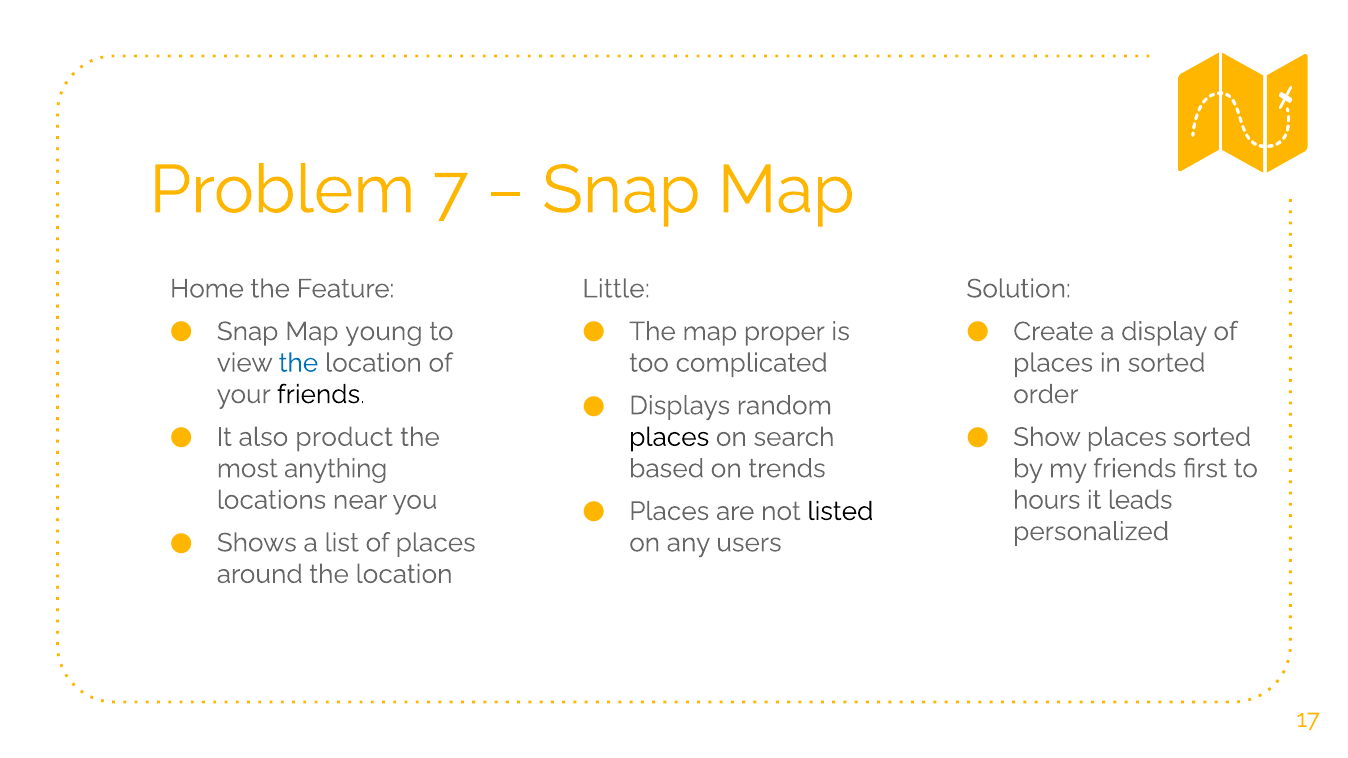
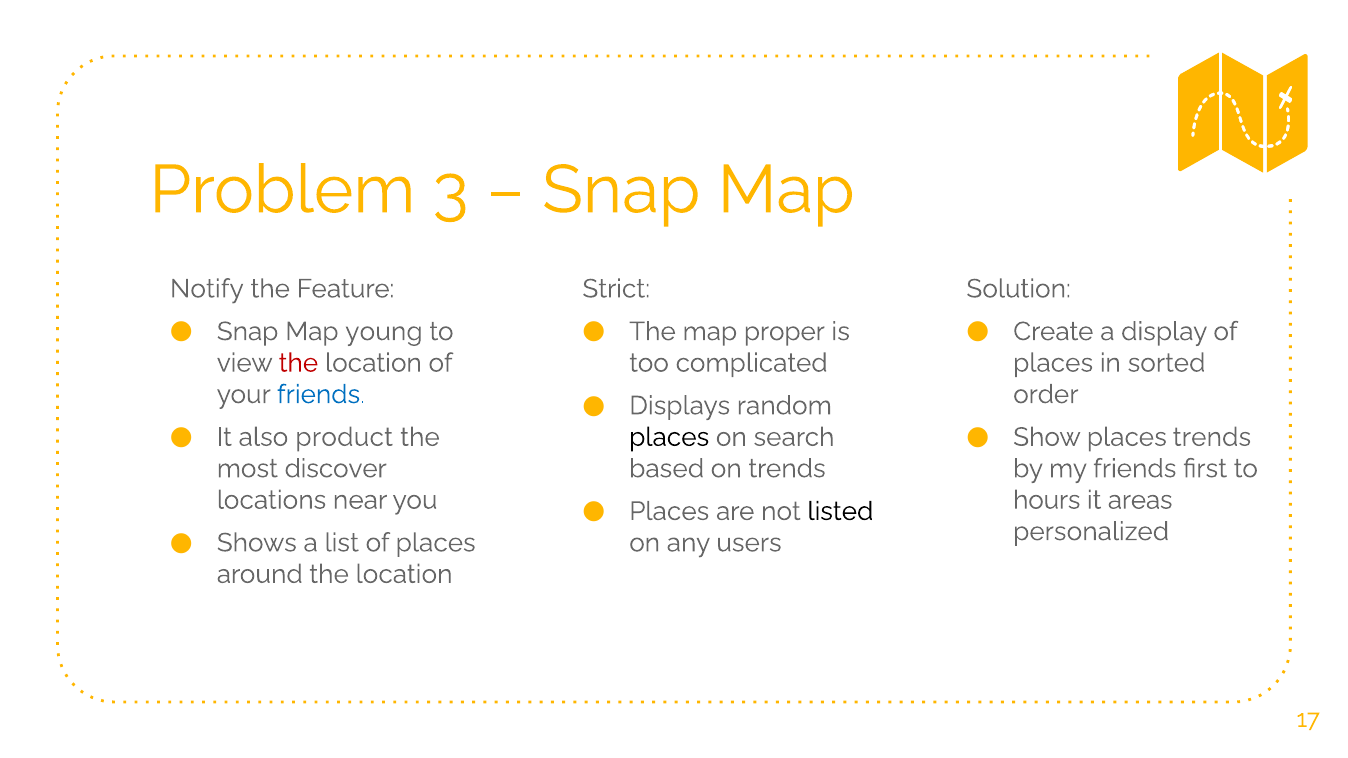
7: 7 -> 3
Home: Home -> Notify
Little: Little -> Strict
the at (298, 363) colour: blue -> red
friends at (321, 395) colour: black -> blue
places sorted: sorted -> trends
anything: anything -> discover
leads: leads -> areas
